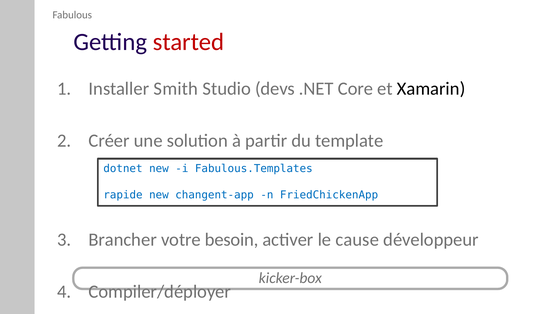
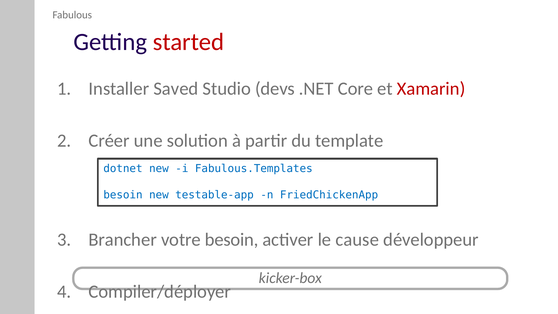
Smith: Smith -> Saved
Xamarin colour: black -> red
rapide at (123, 195): rapide -> besoin
changent-app: changent-app -> testable-app
